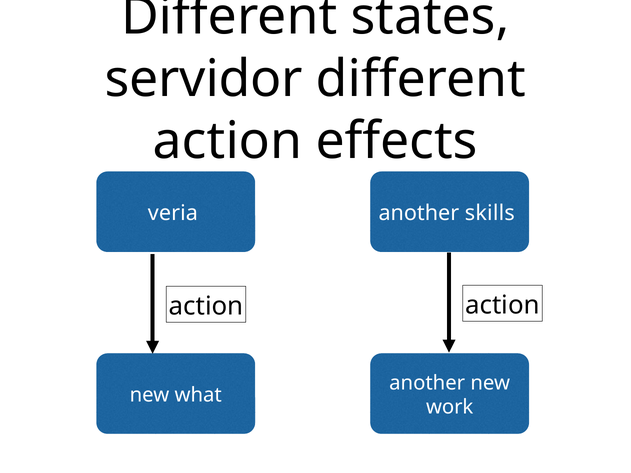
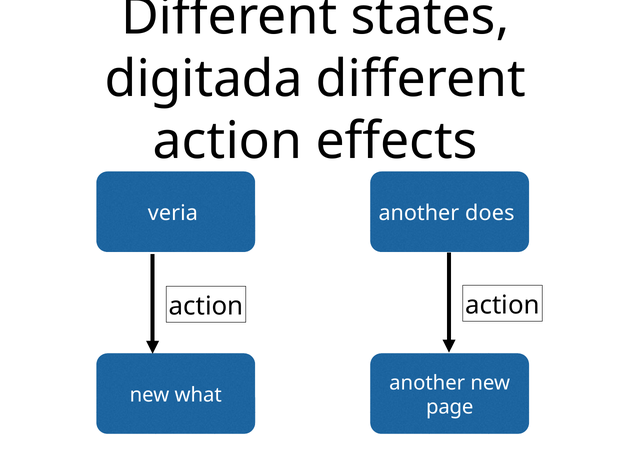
servidor: servidor -> digitada
skills: skills -> does
work: work -> page
